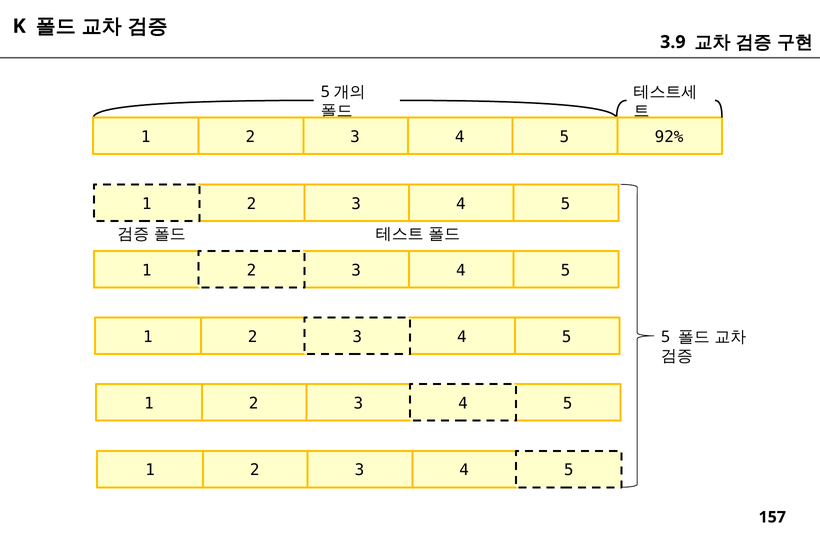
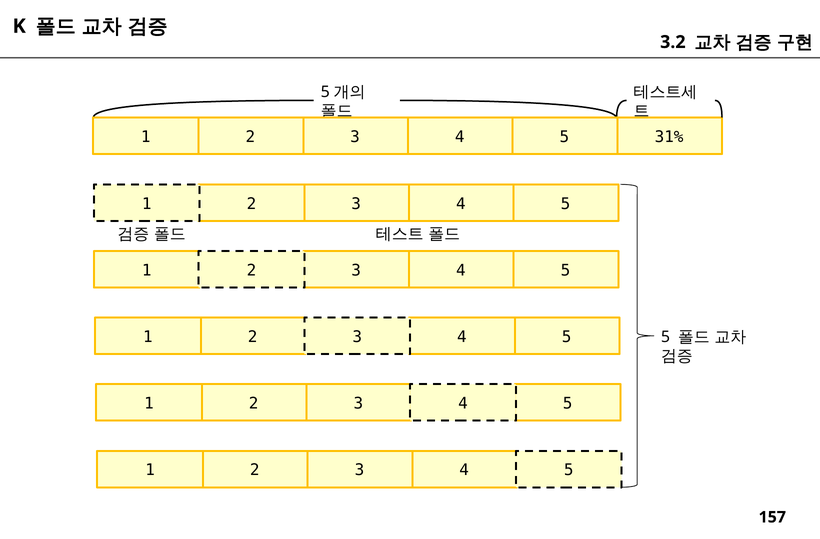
3.9: 3.9 -> 3.2
92%: 92% -> 31%
